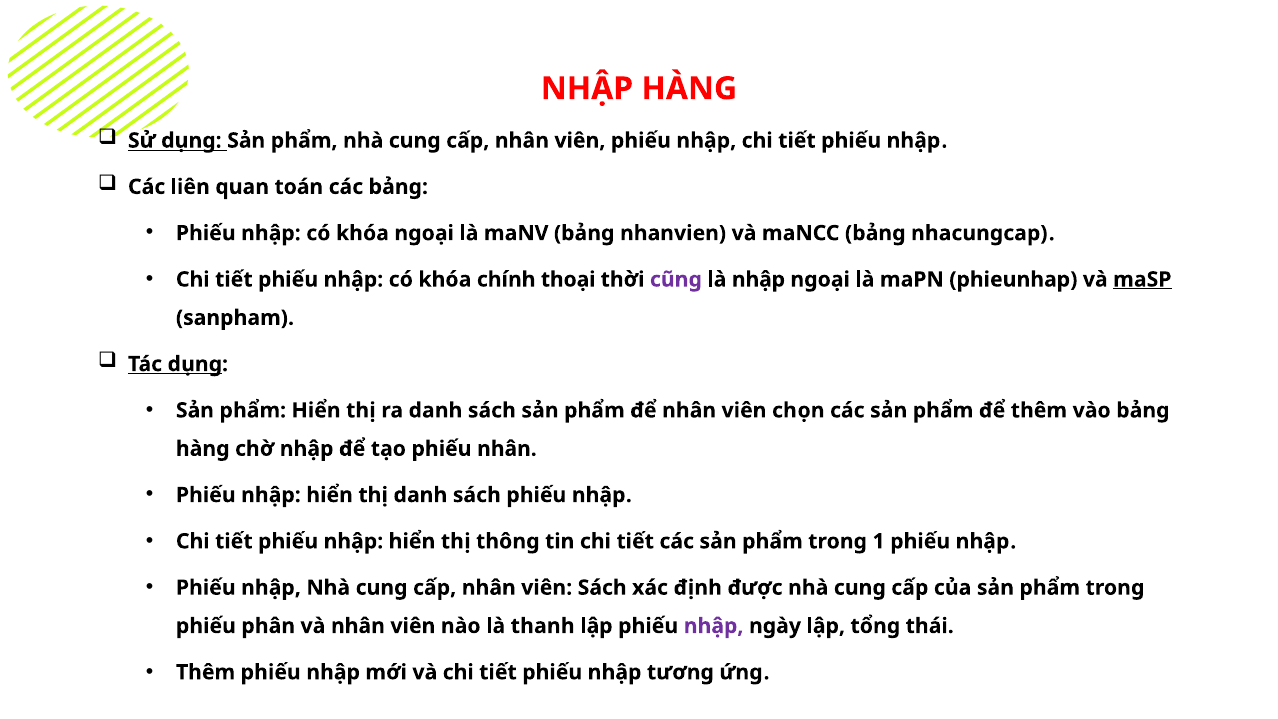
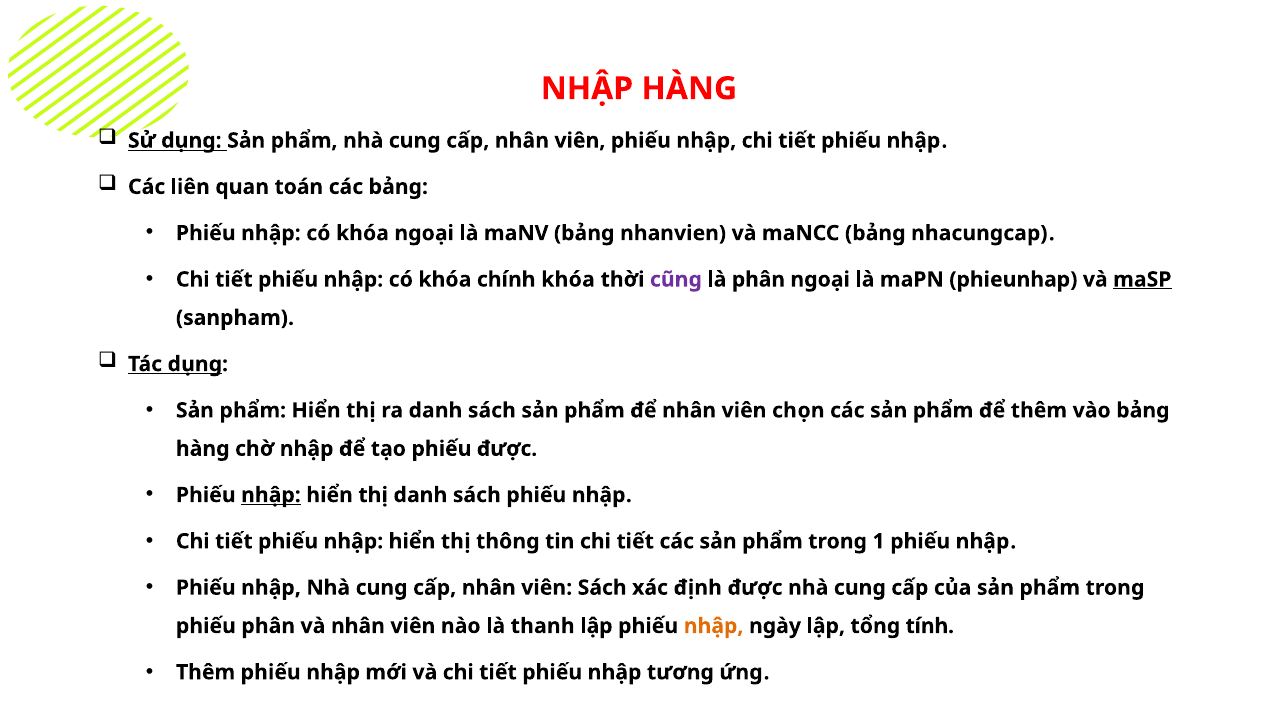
chính thoại: thoại -> khóa
là nhập: nhập -> phân
nhân at (507, 449): nhân -> được
nhập at (271, 495) underline: none -> present
nhập at (714, 626) colour: purple -> orange
thái: thái -> tính
